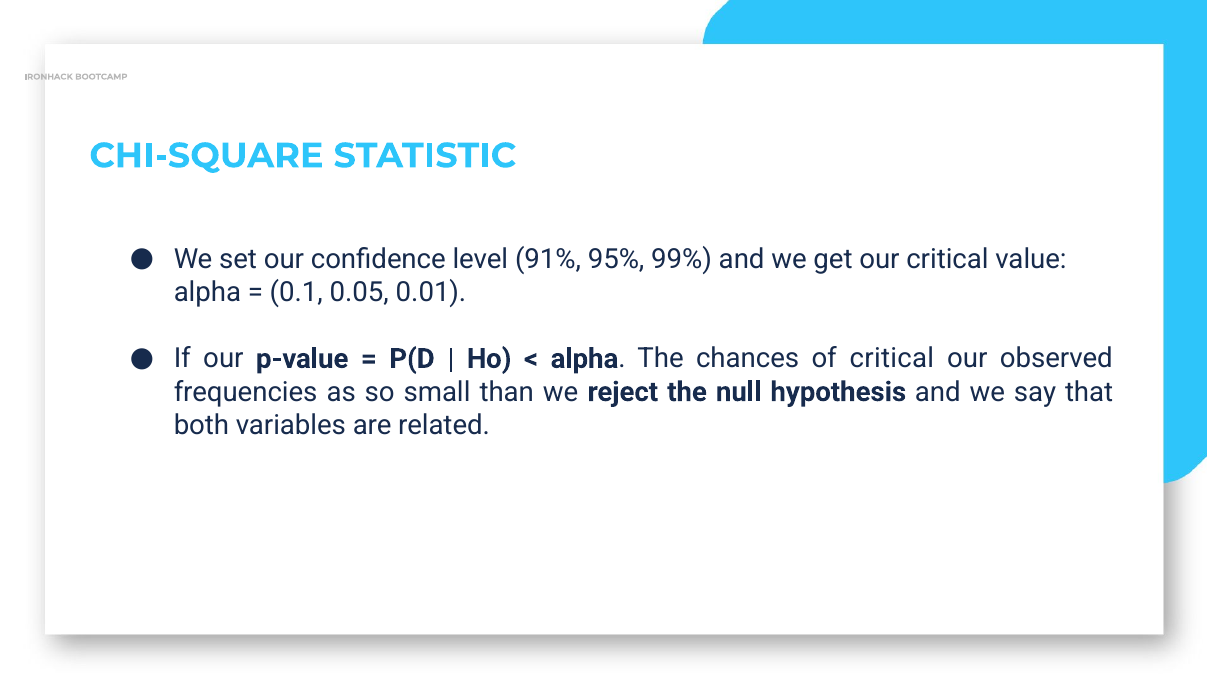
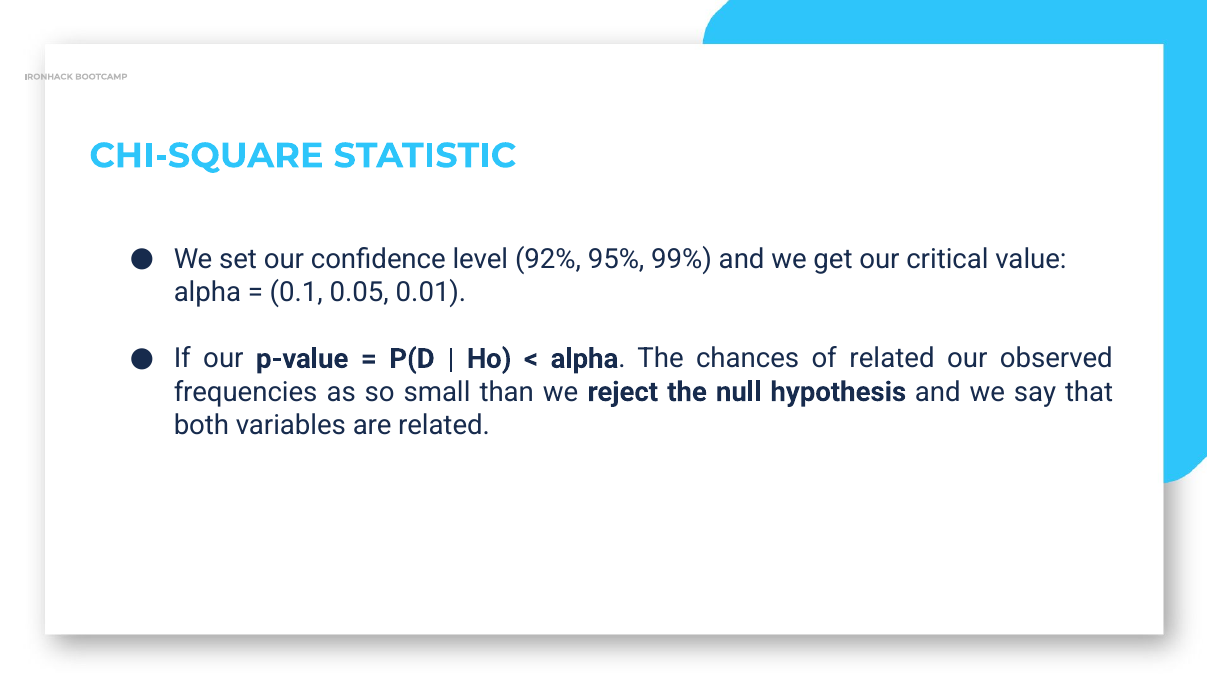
91%: 91% -> 92%
of critical: critical -> related
